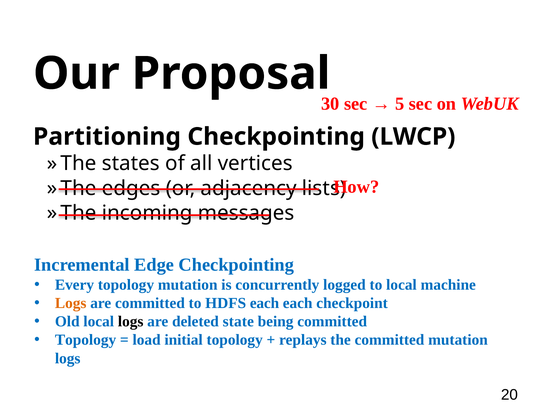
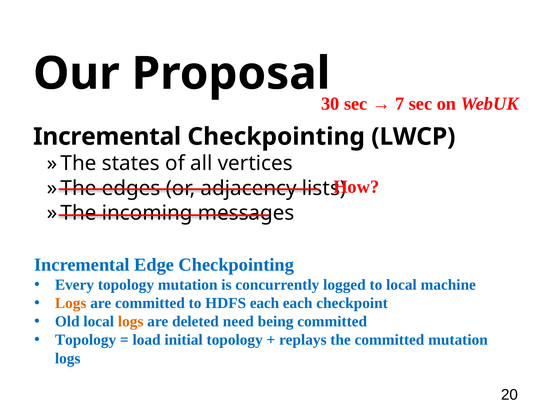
5: 5 -> 7
Partitioning at (107, 137): Partitioning -> Incremental
logs at (131, 322) colour: black -> orange
state: state -> need
